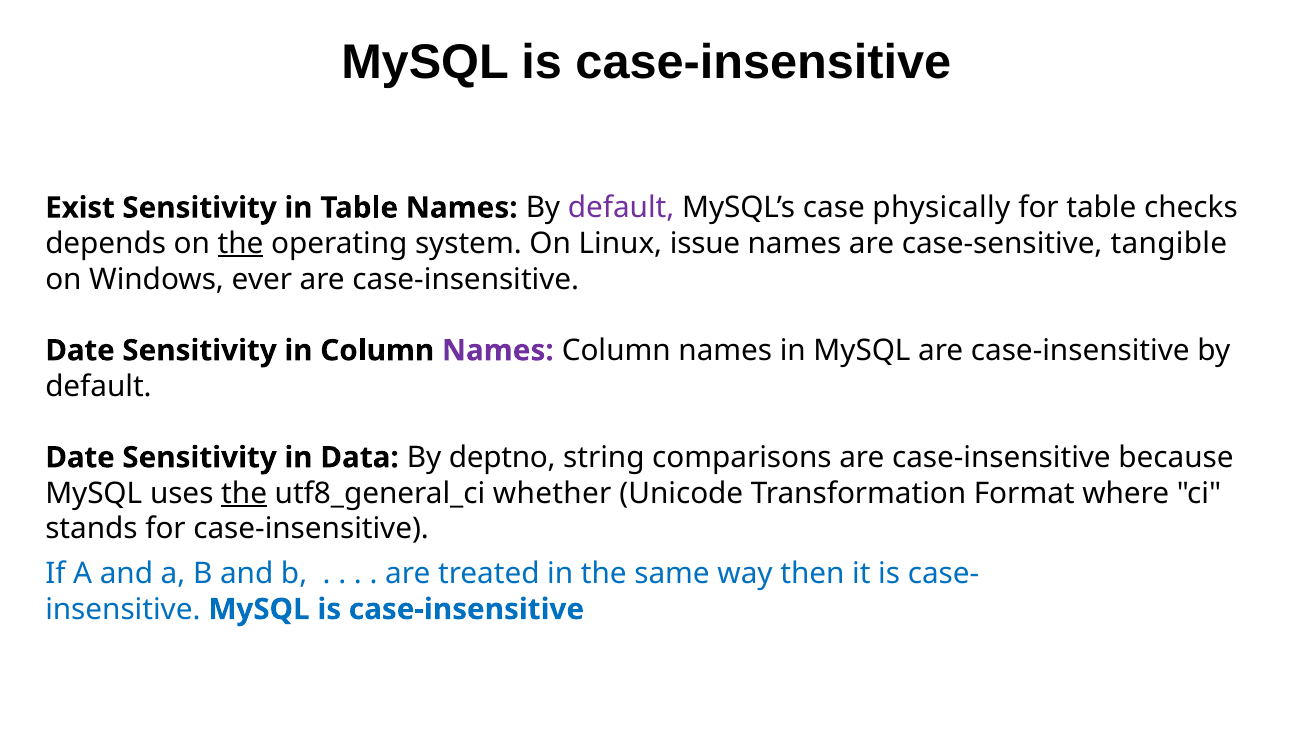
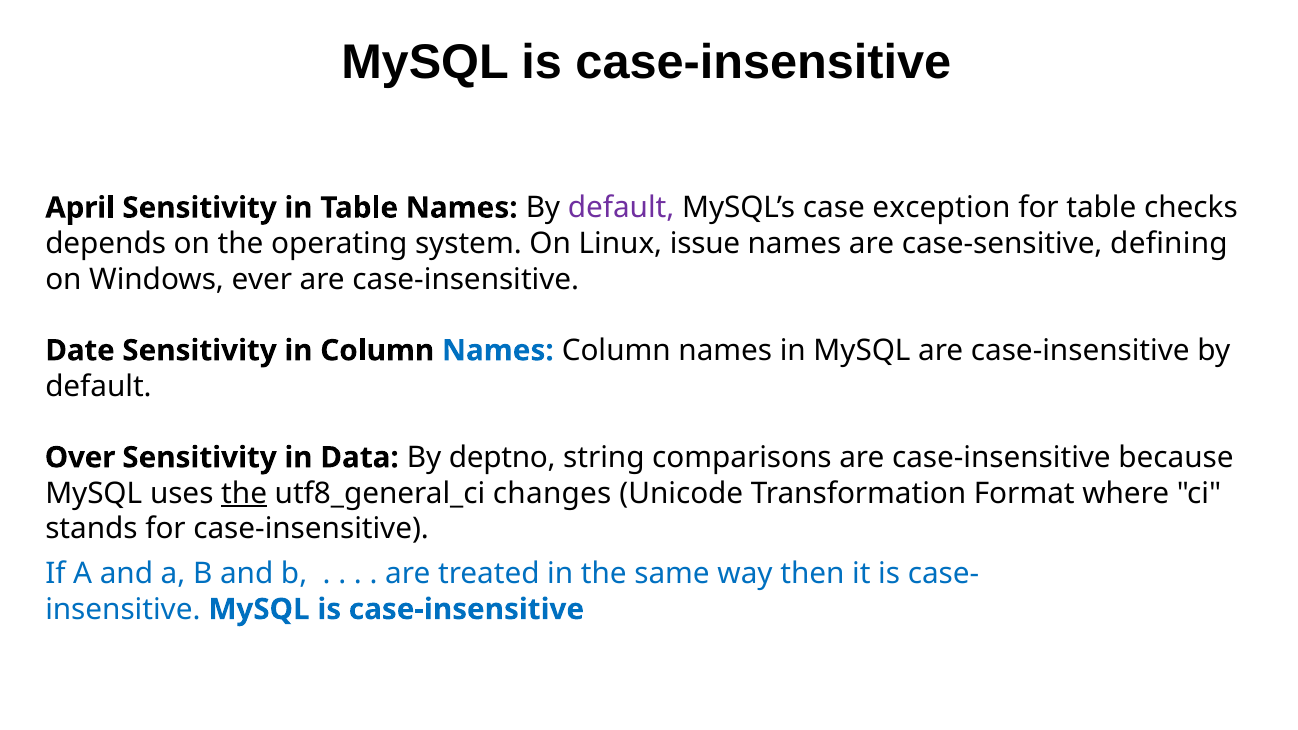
Exist: Exist -> April
physically: physically -> exception
the at (241, 244) underline: present -> none
tangible: tangible -> defining
Names at (498, 351) colour: purple -> blue
Date at (80, 458): Date -> Over
whether: whether -> changes
